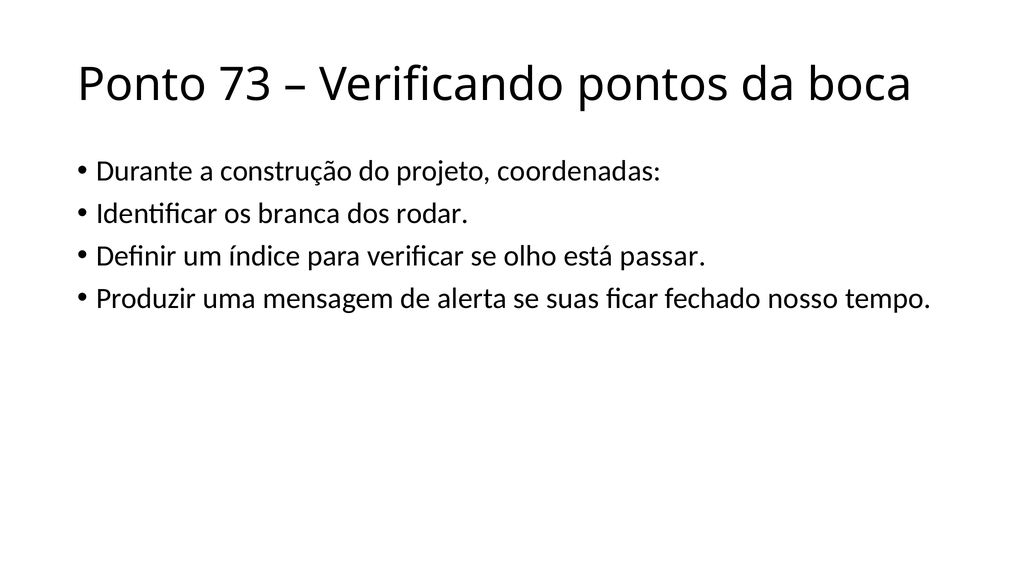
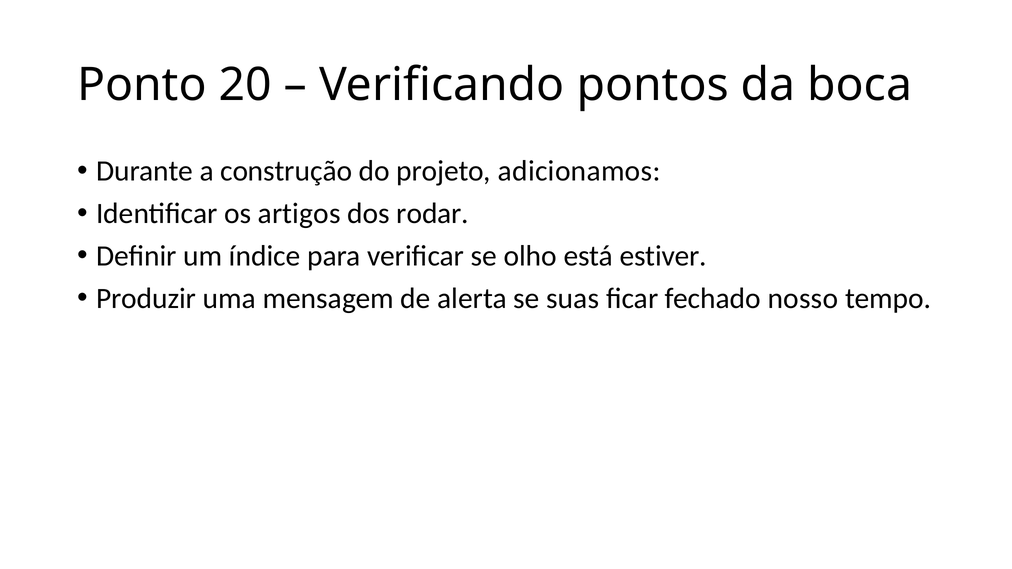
73: 73 -> 20
coordenadas: coordenadas -> adicionamos
branca: branca -> artigos
passar: passar -> estiver
